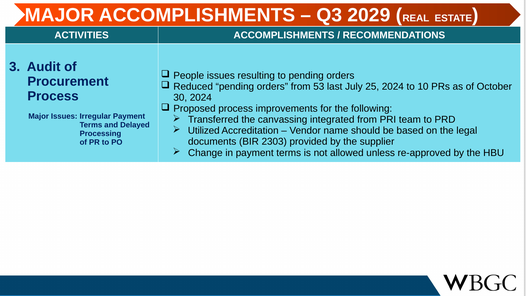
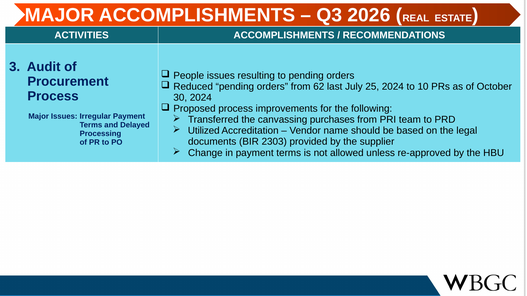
2029: 2029 -> 2026
53: 53 -> 62
integrated: integrated -> purchases
